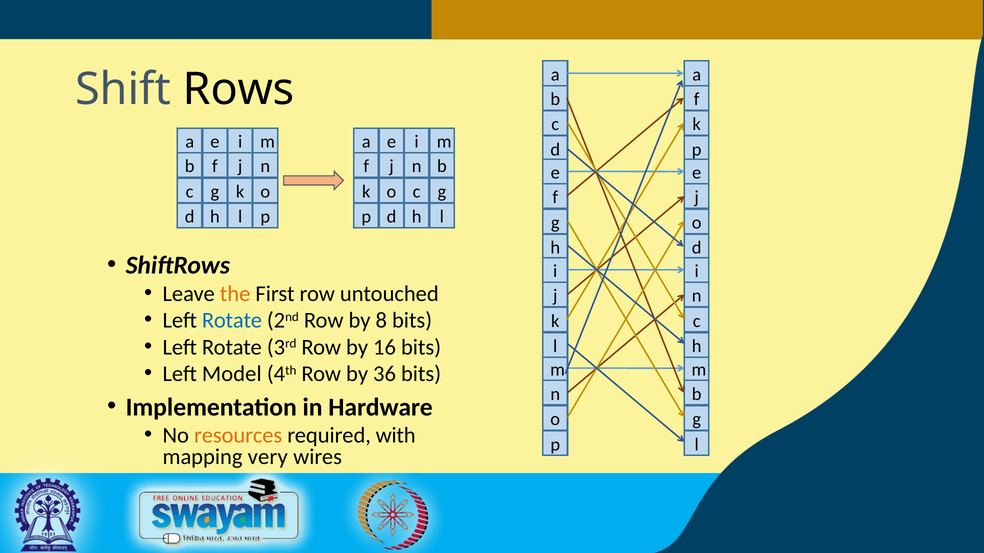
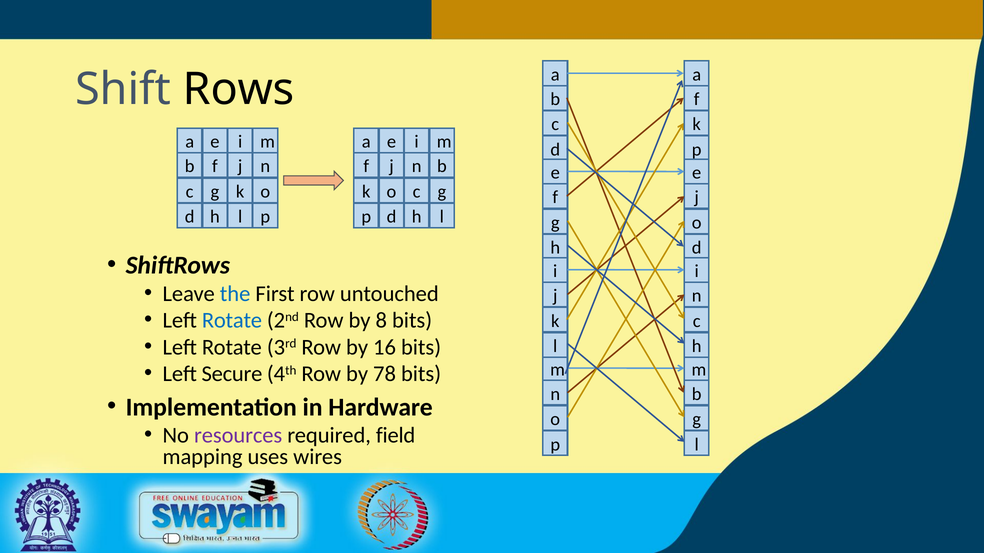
the colour: orange -> blue
Model: Model -> Secure
36: 36 -> 78
resources colour: orange -> purple
with: with -> field
very: very -> uses
